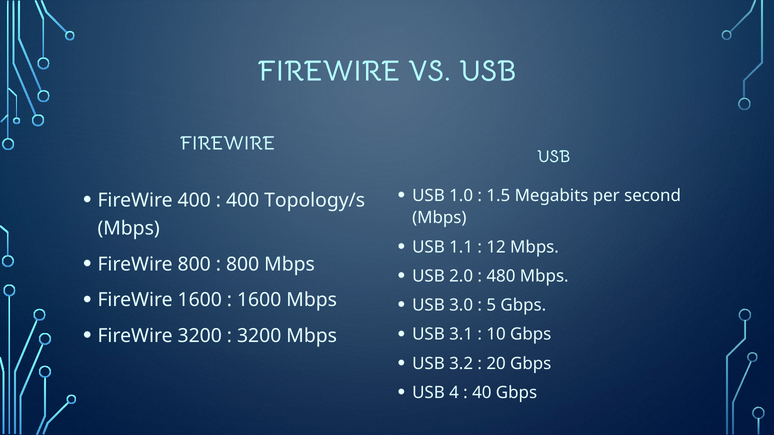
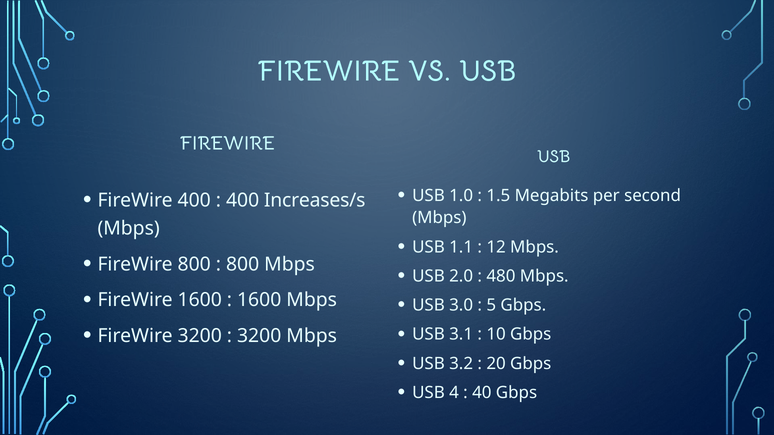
Topology/s: Topology/s -> Increases/s
